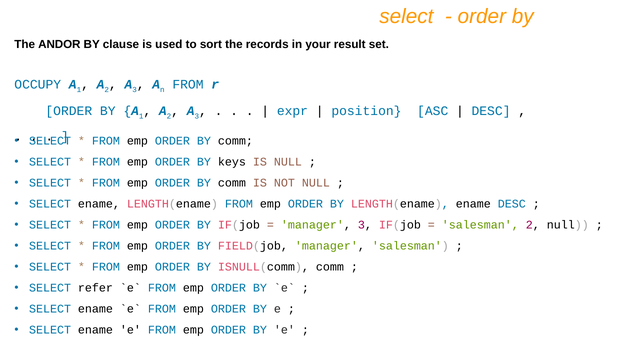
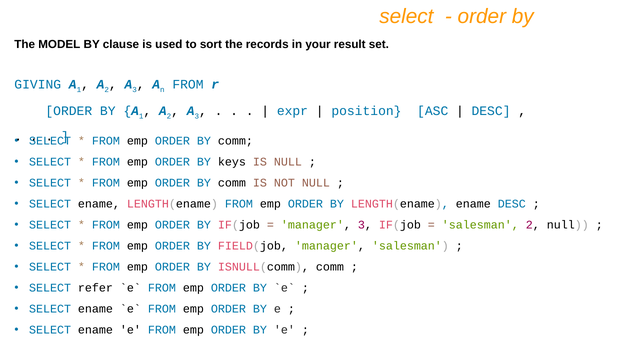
ANDOR: ANDOR -> MODEL
OCCUPY: OCCUPY -> GIVING
